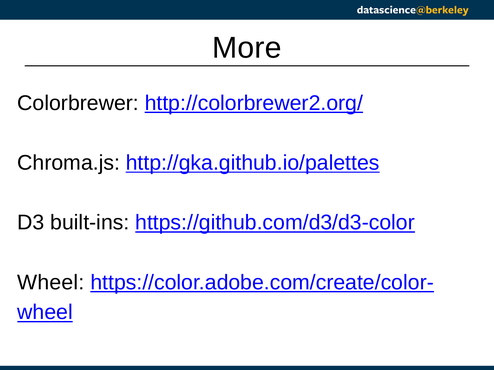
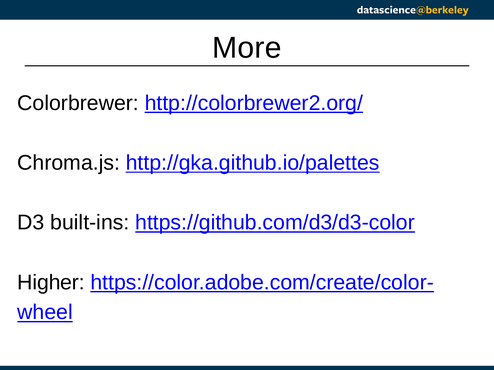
Wheel at (51, 283): Wheel -> Higher
